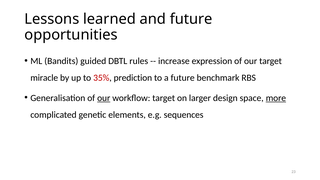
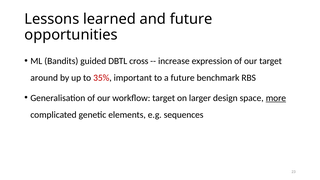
rules: rules -> cross
miracle: miracle -> around
prediction: prediction -> important
our at (104, 98) underline: present -> none
